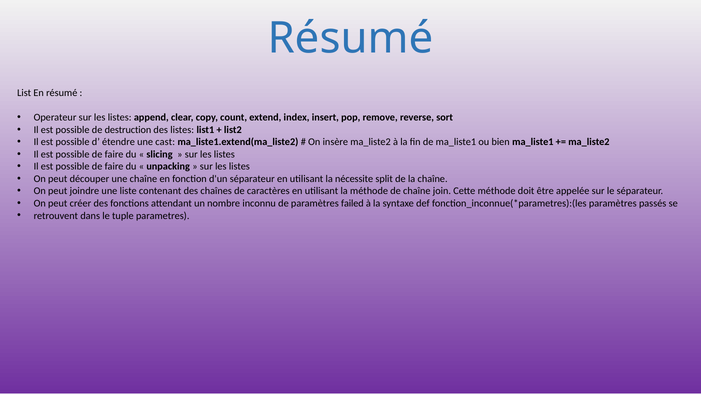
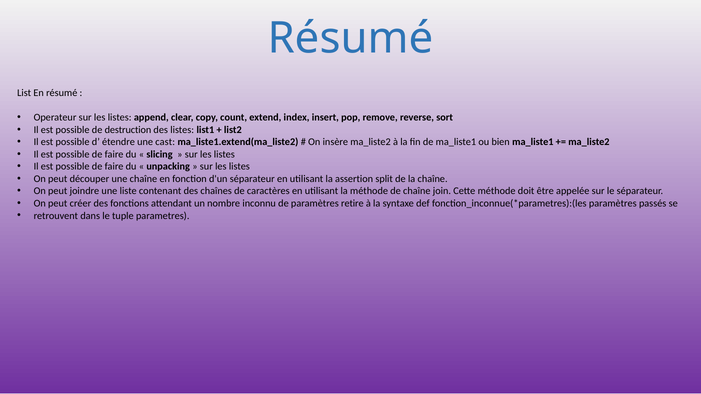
nécessite: nécessite -> assertion
failed: failed -> retire
